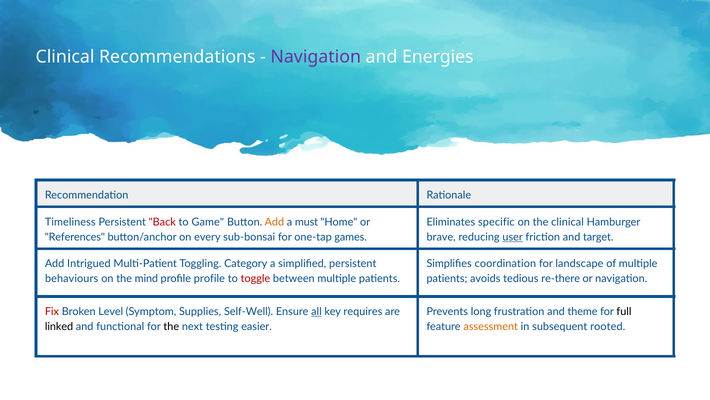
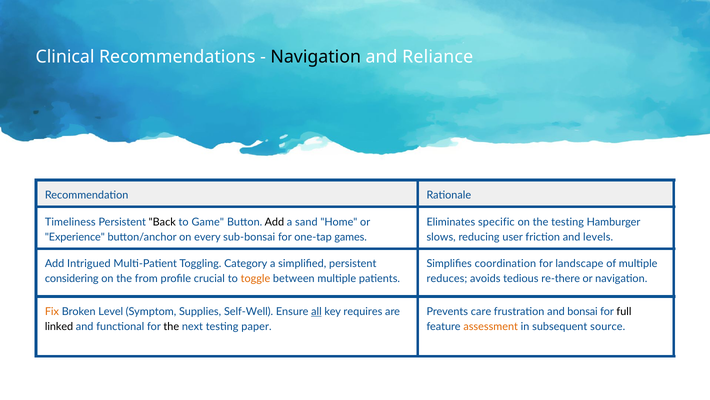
Navigation at (316, 57) colour: purple -> black
Energies: Energies -> Reliance
Back colour: red -> black
Add at (274, 222) colour: orange -> black
must: must -> sand
the clinical: clinical -> testing
References: References -> Experience
brave: brave -> slows
user underline: present -> none
target: target -> levels
behaviours: behaviours -> considering
mind: mind -> from
profile profile: profile -> crucial
toggle colour: red -> orange
patients at (447, 278): patients -> reduces
Fix colour: red -> orange
long: long -> care
theme: theme -> bonsai
easier: easier -> paper
rooted: rooted -> source
